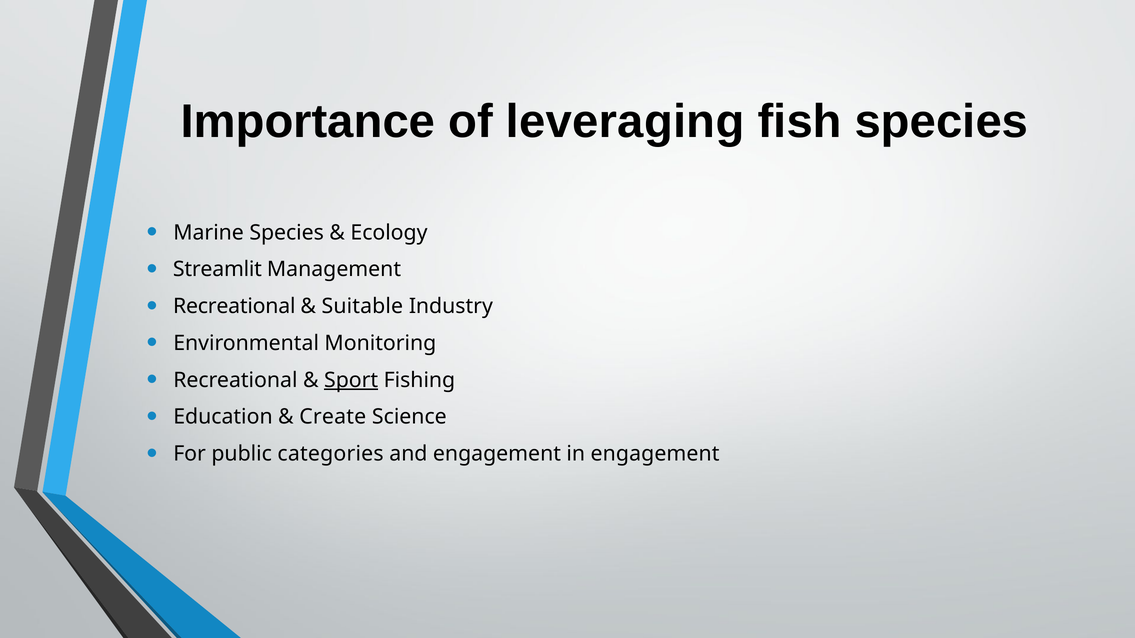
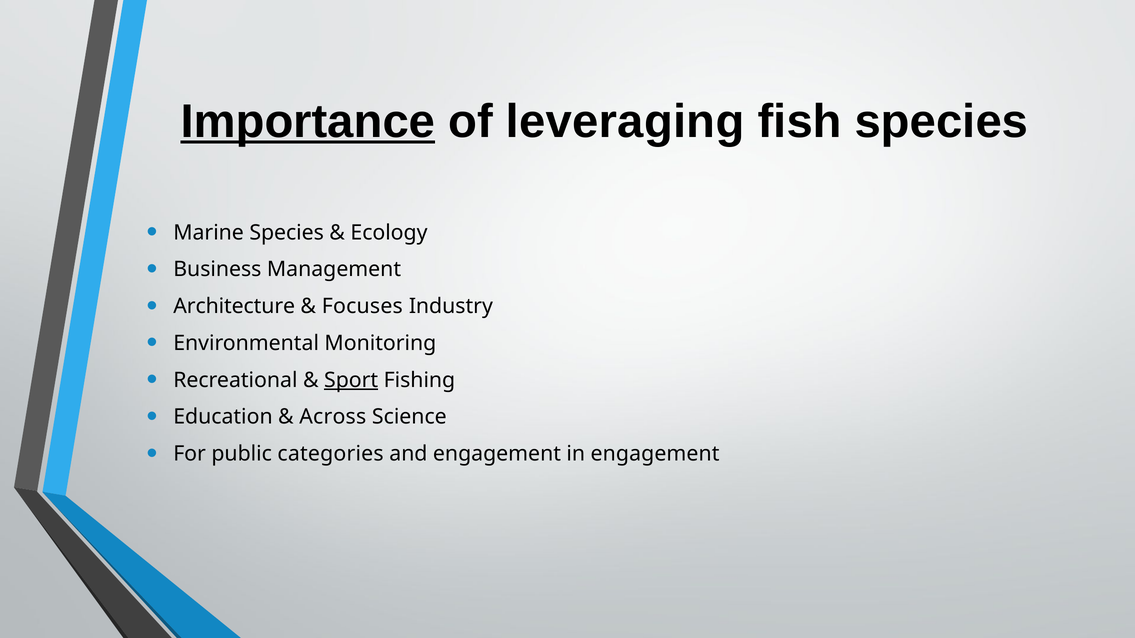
Importance underline: none -> present
Streamlit: Streamlit -> Business
Recreational at (234, 307): Recreational -> Architecture
Suitable: Suitable -> Focuses
Create: Create -> Across
